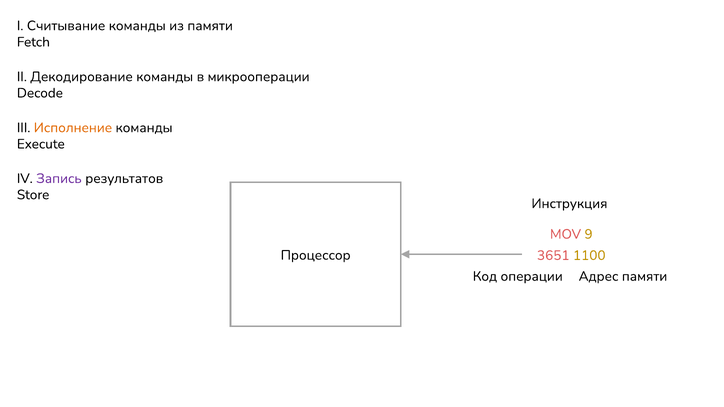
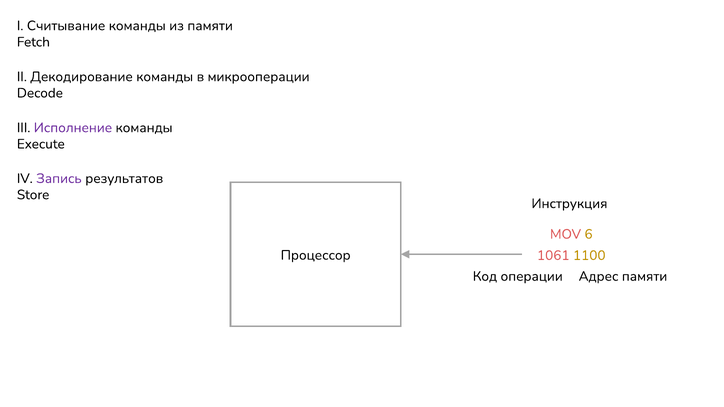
Исполнение colour: orange -> purple
9: 9 -> 6
3651: 3651 -> 1061
